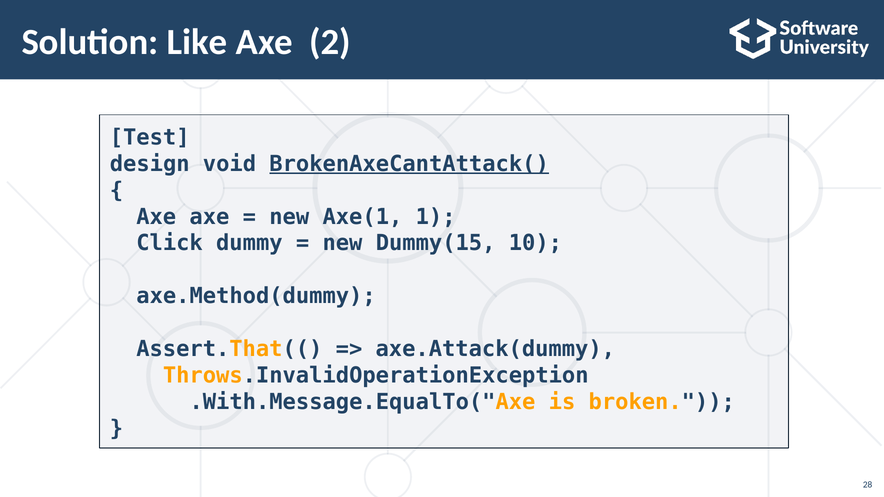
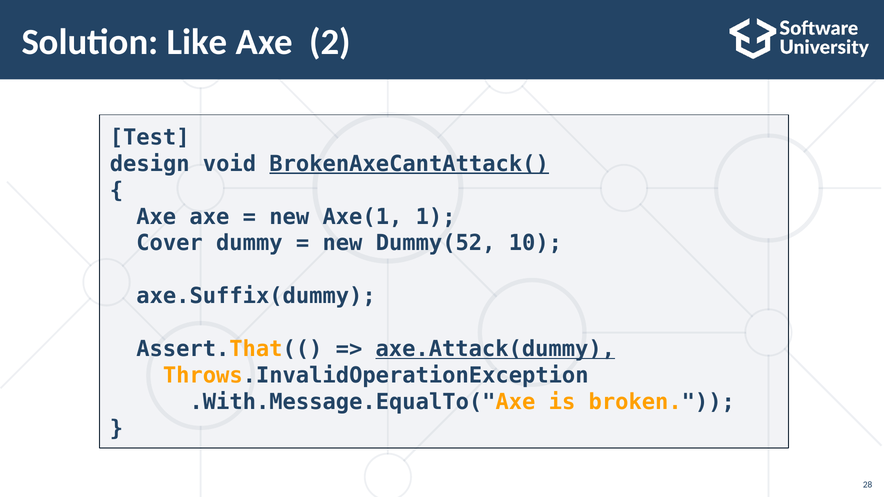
Click: Click -> Cover
Dummy(15: Dummy(15 -> Dummy(52
axe.Method(dummy: axe.Method(dummy -> axe.Suffix(dummy
axe.Attack(dummy underline: none -> present
